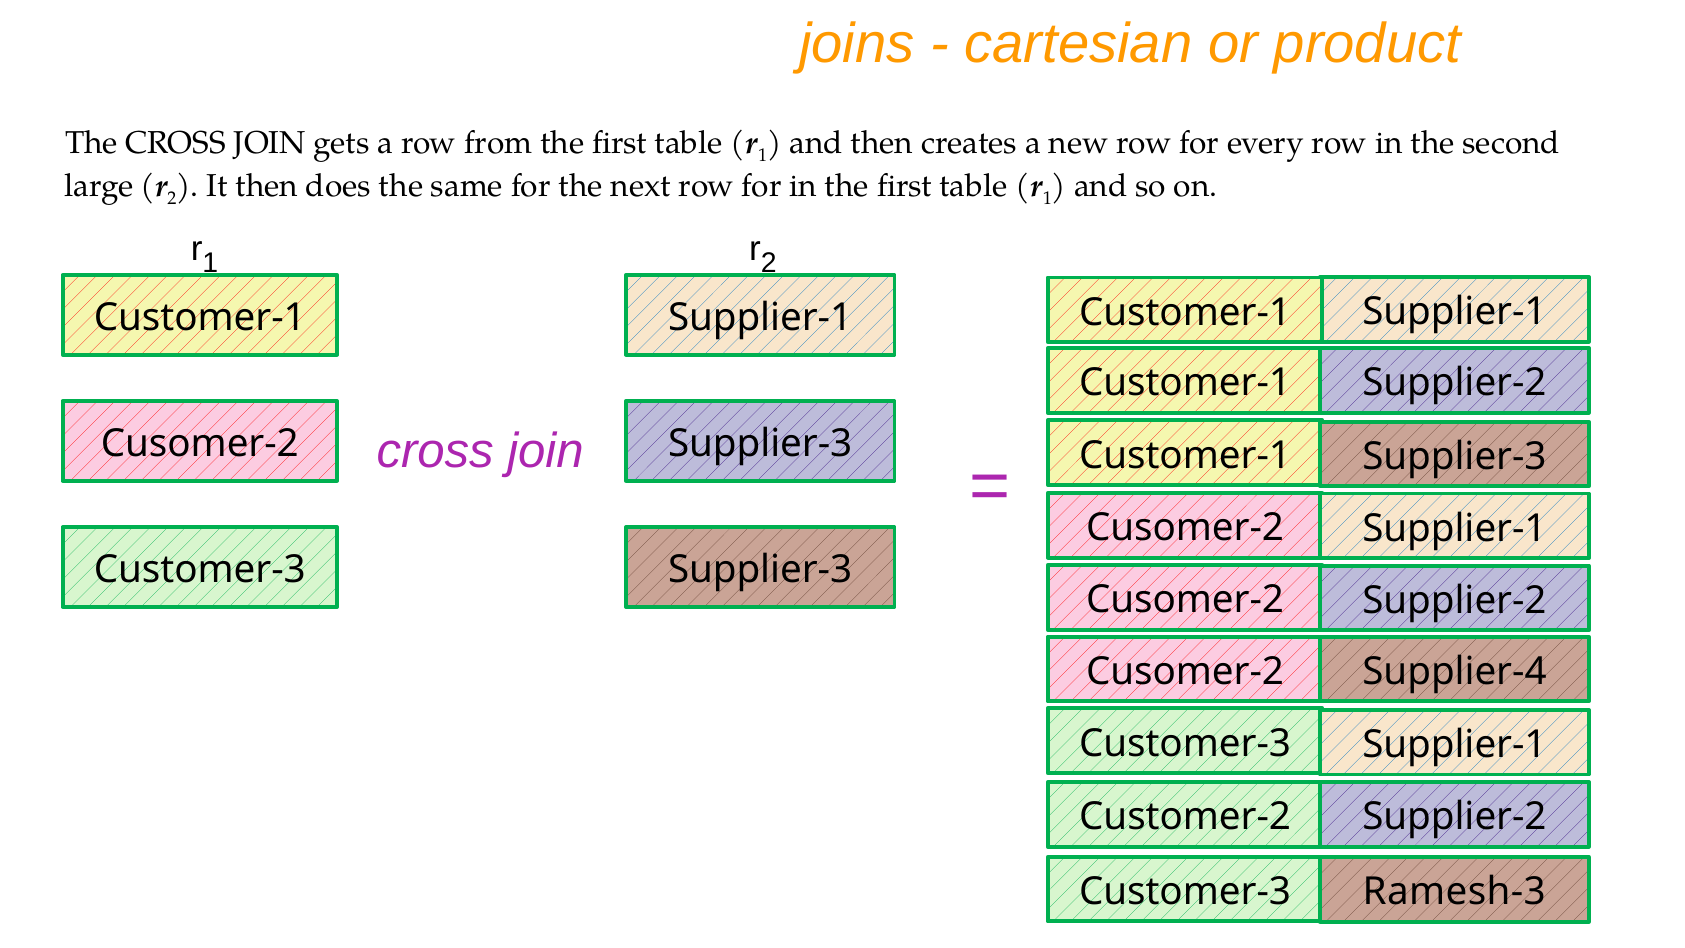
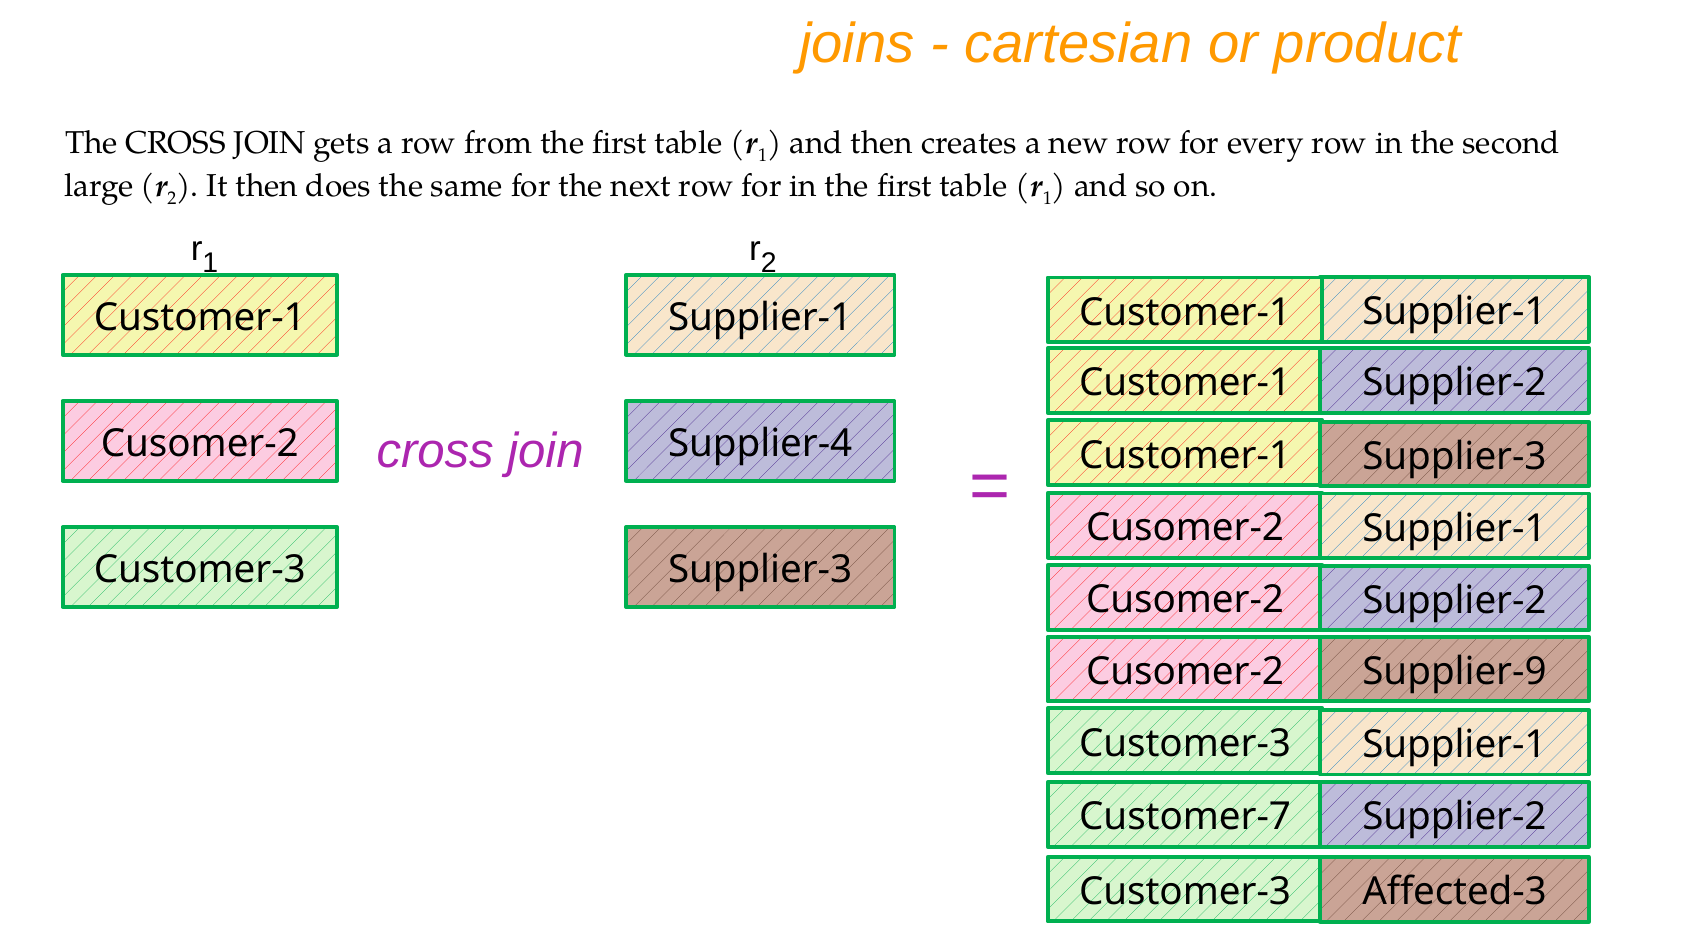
Cusomer-2 Supplier-3: Supplier-3 -> Supplier-4
Supplier-4: Supplier-4 -> Supplier-9
Customer-2: Customer-2 -> Customer-7
Ramesh-3: Ramesh-3 -> Affected-3
